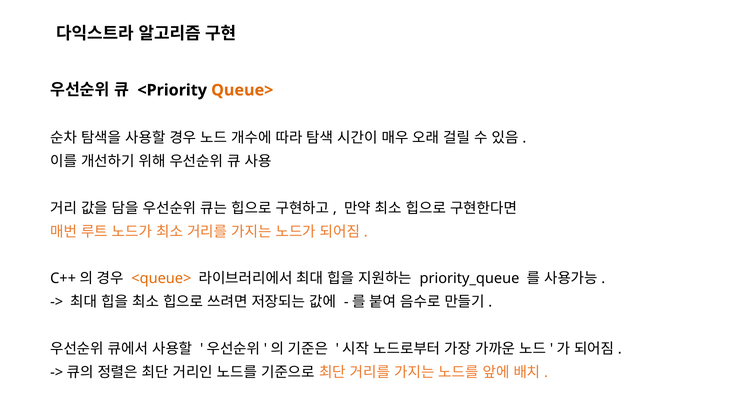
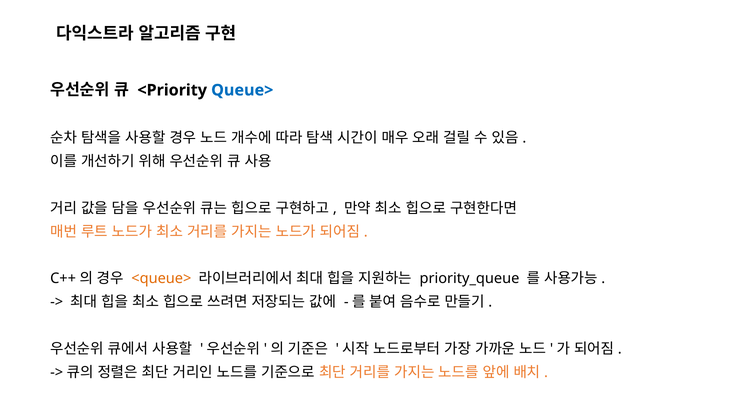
Queue> colour: orange -> blue
